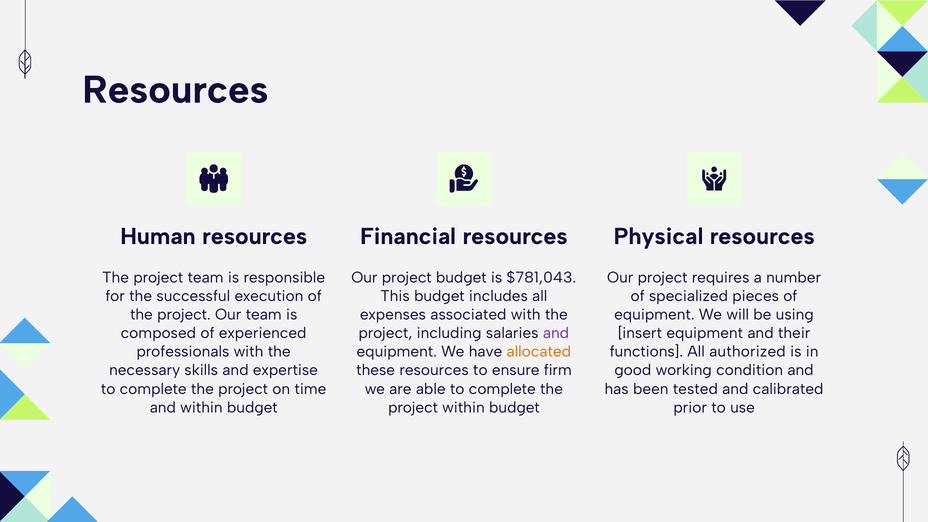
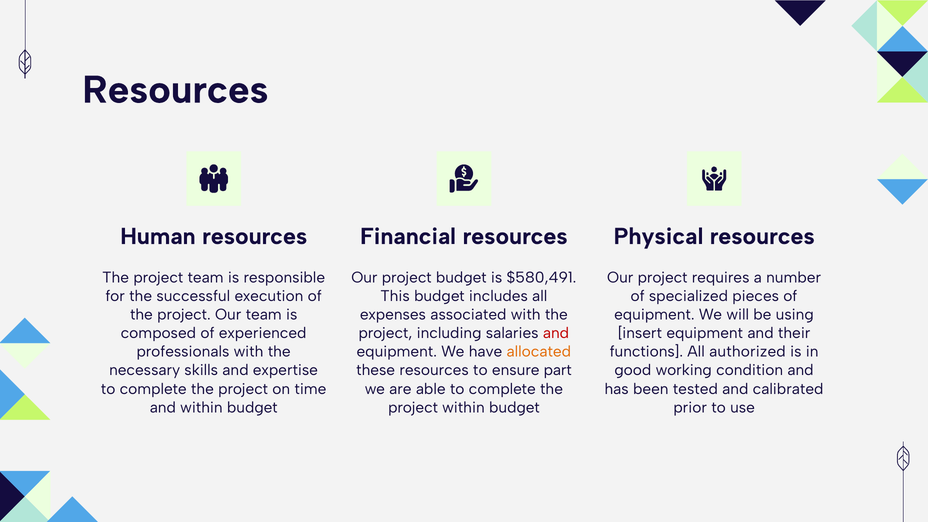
$781,043: $781,043 -> $580,491
and at (556, 333) colour: purple -> red
firm: firm -> part
